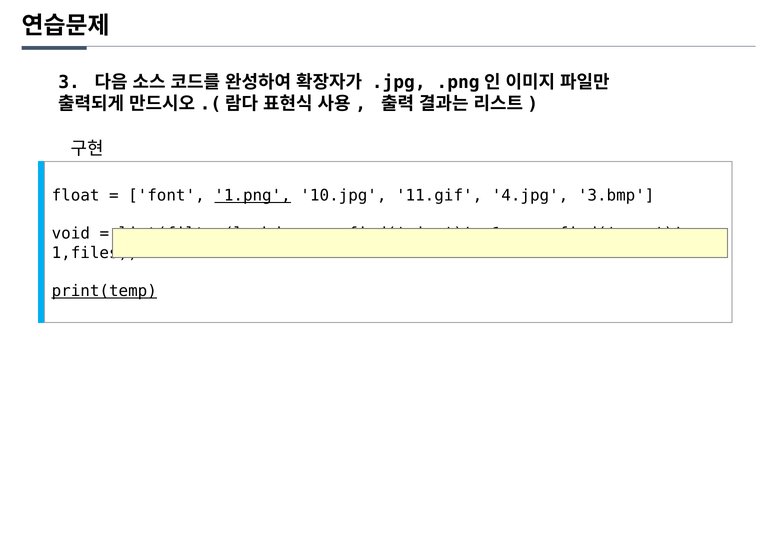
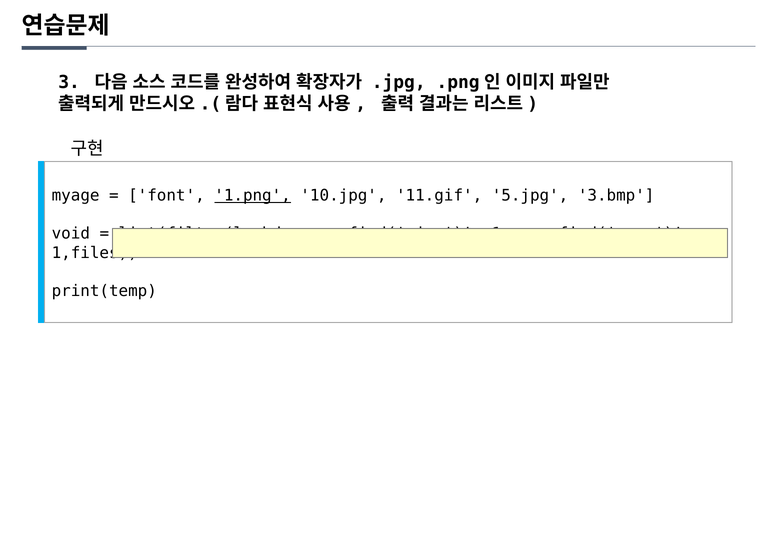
float: float -> myage
4.jpg: 4.jpg -> 5.jpg
print(temp underline: present -> none
